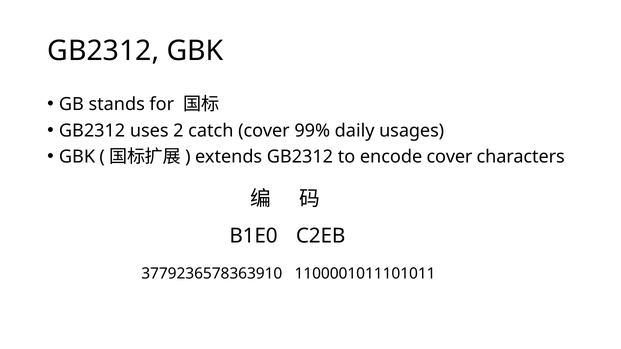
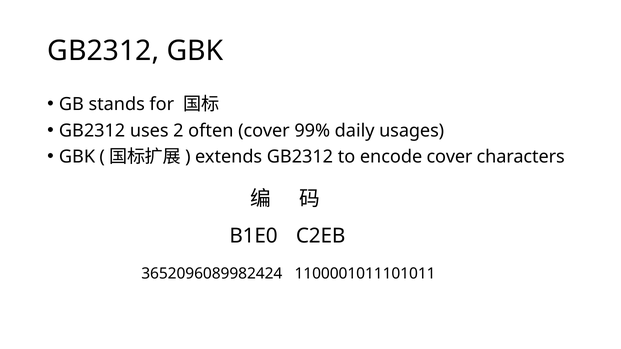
catch: catch -> often
3779236578363910: 3779236578363910 -> 3652096089982424
